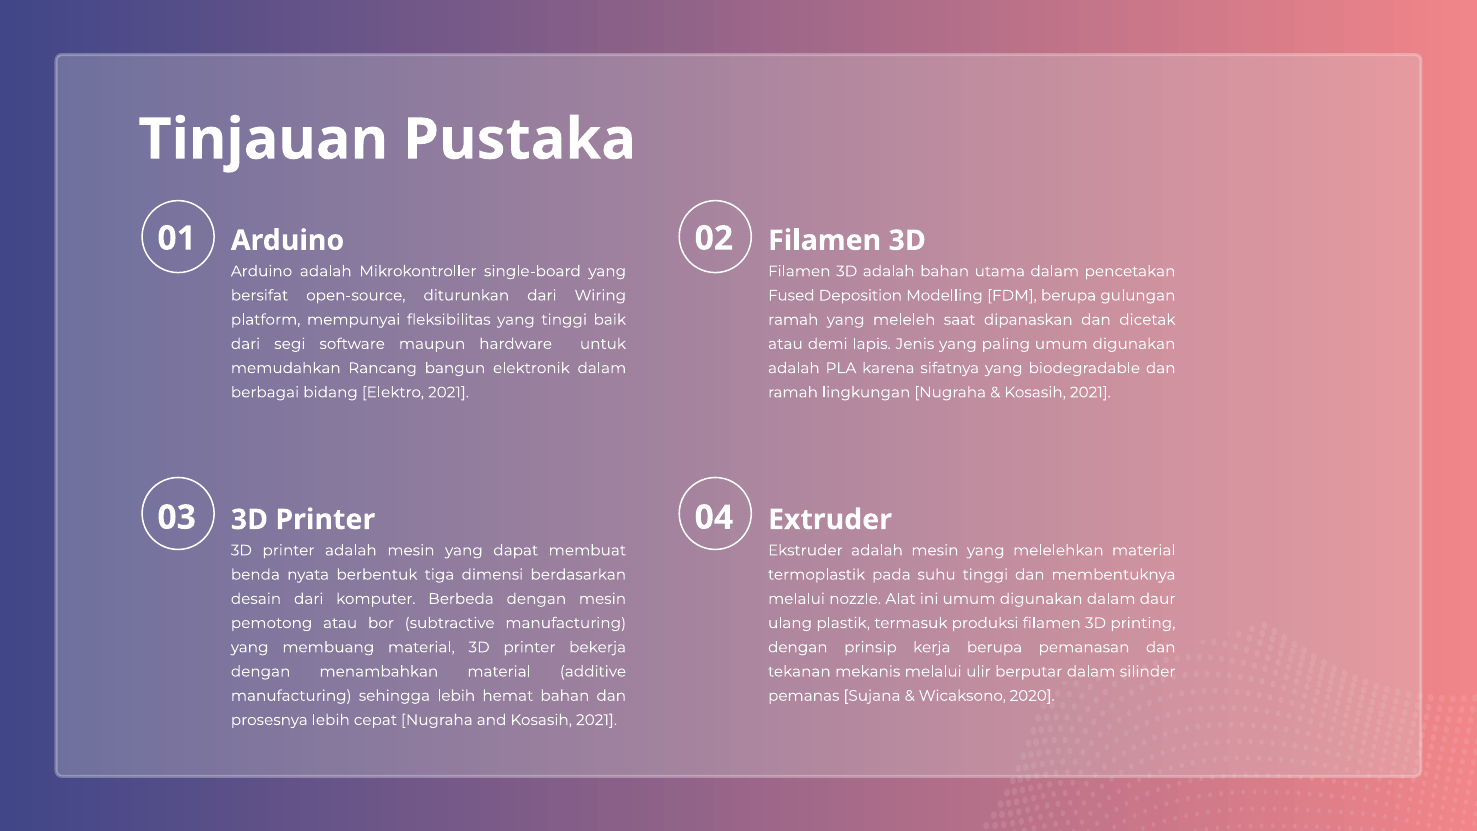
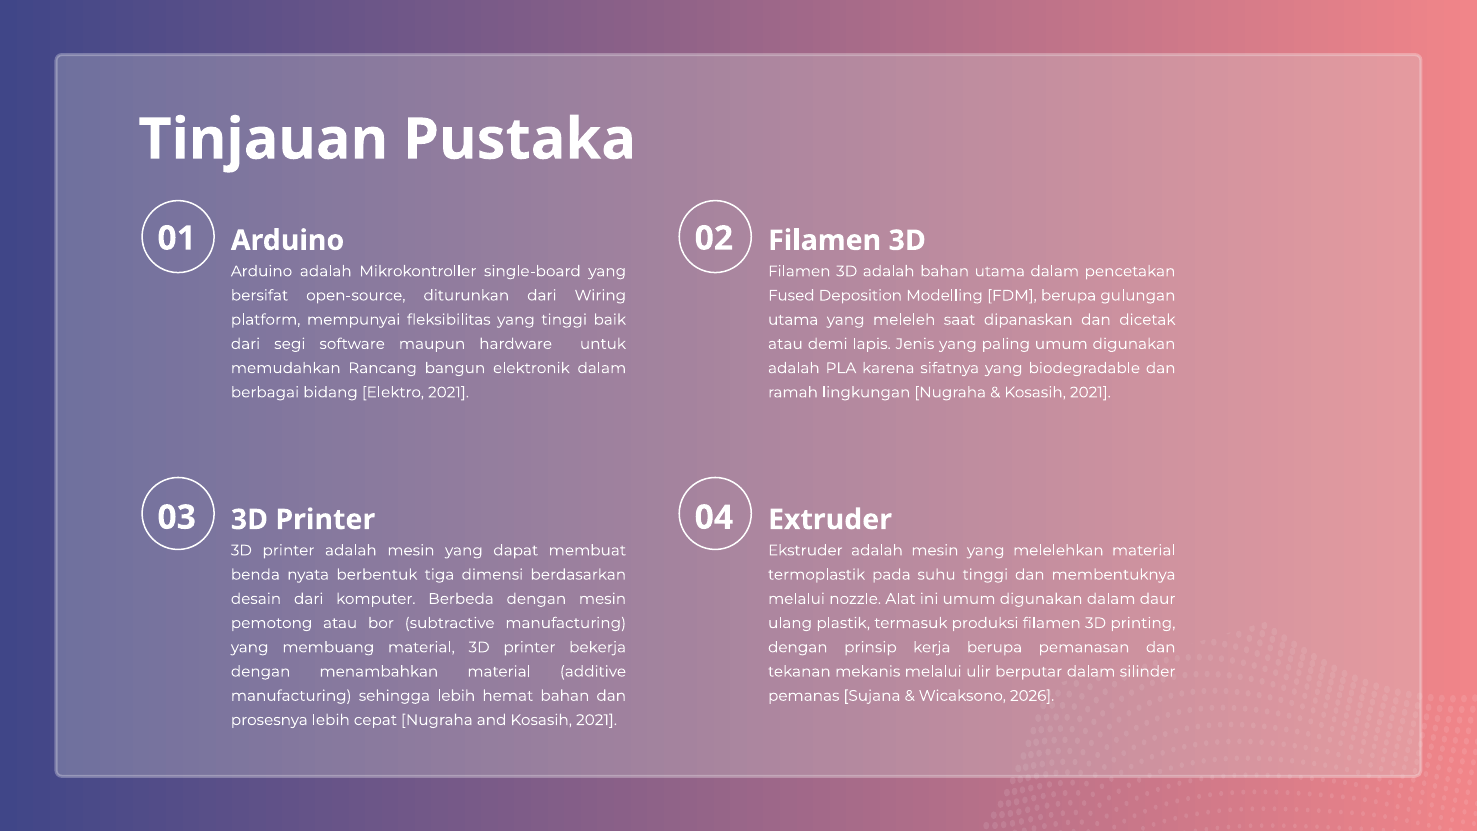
ramah at (793, 320): ramah -> utama
2020: 2020 -> 2026
